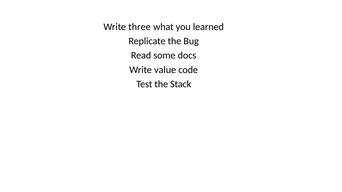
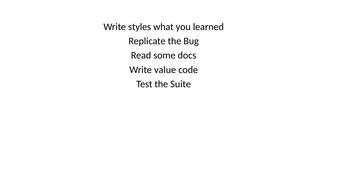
three: three -> styles
Stack: Stack -> Suite
